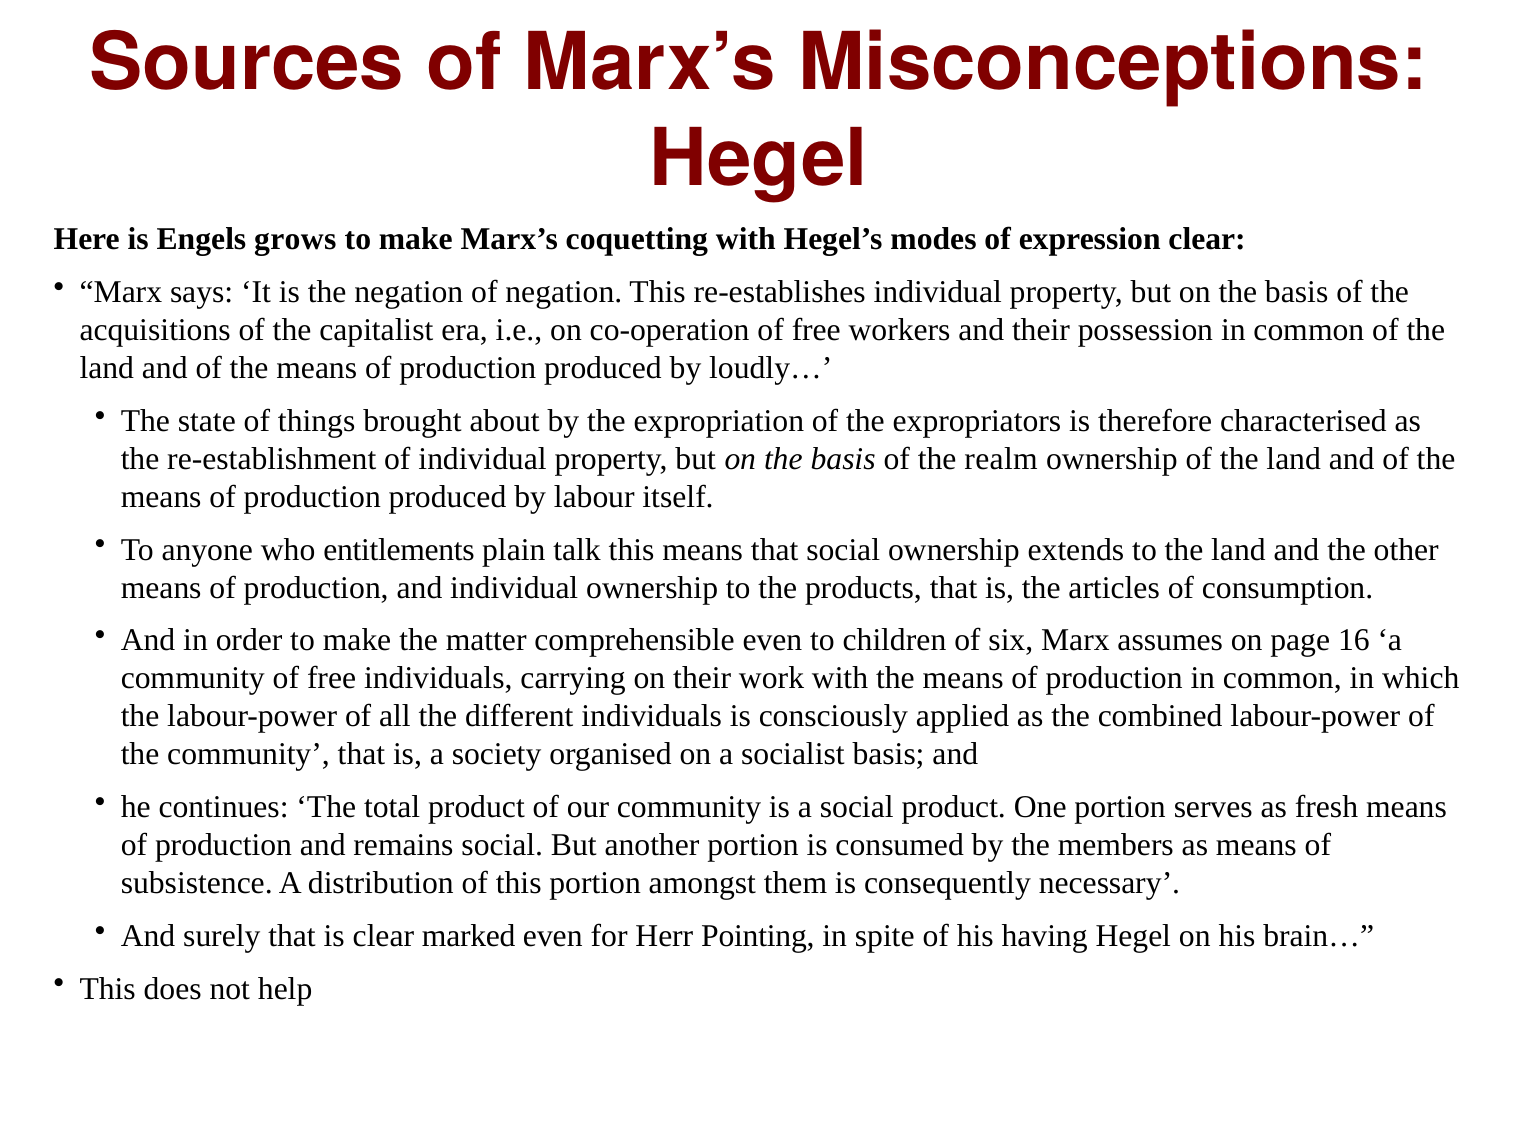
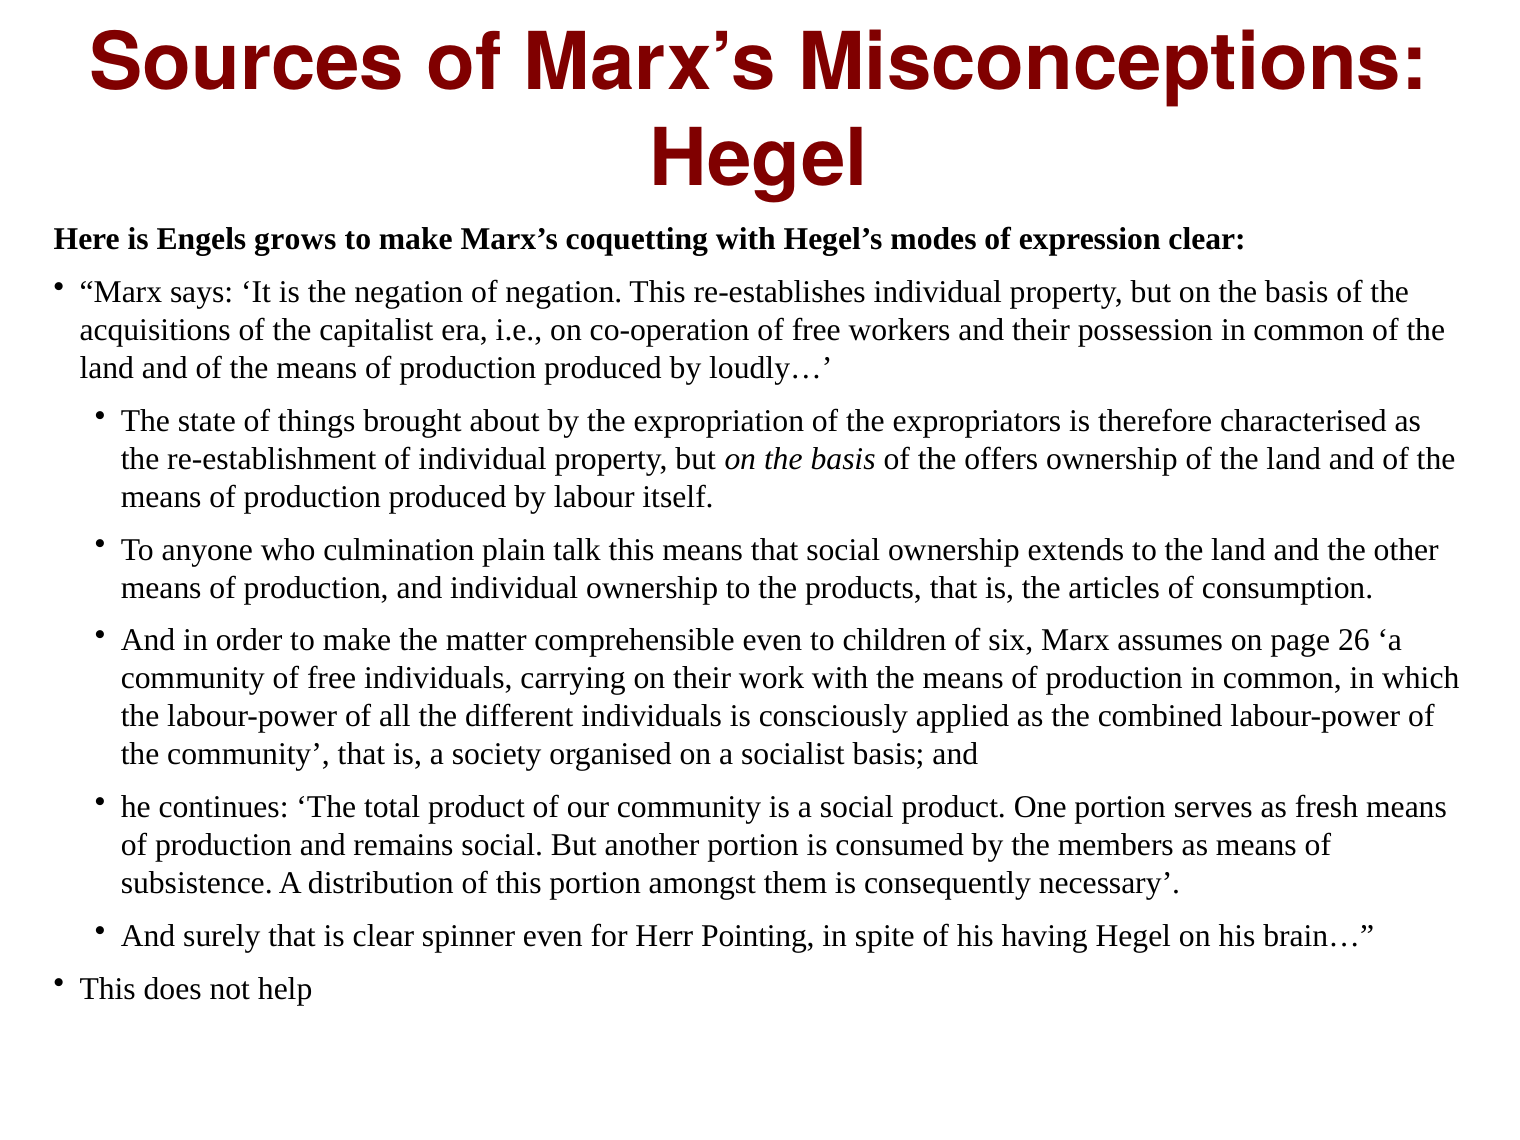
realm: realm -> offers
entitlements: entitlements -> culmination
16: 16 -> 26
marked: marked -> spinner
